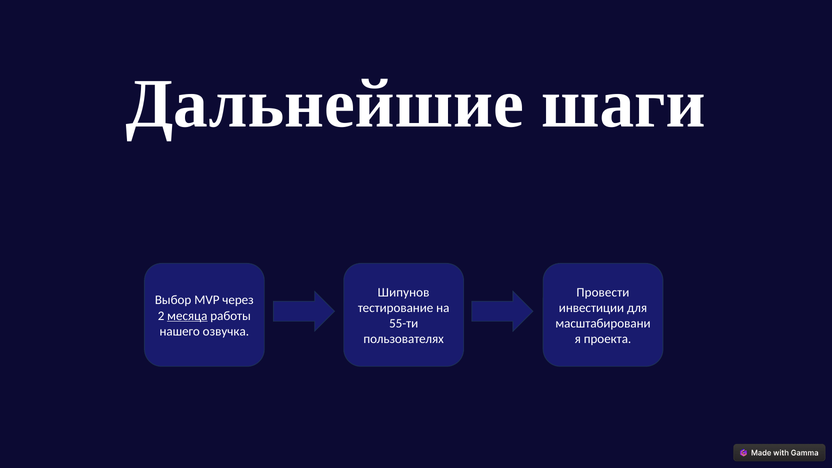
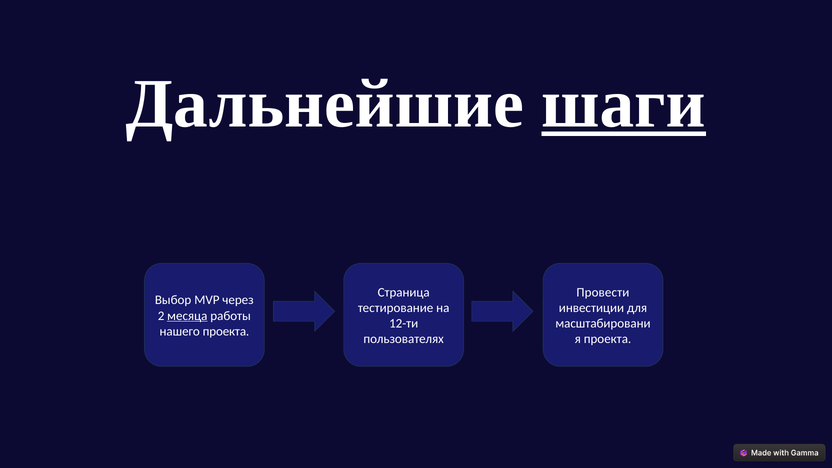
шаги underline: none -> present
Шипунов: Шипунов -> Страница
55-ти: 55-ти -> 12-ти
нашего озвучка: озвучка -> проекта
